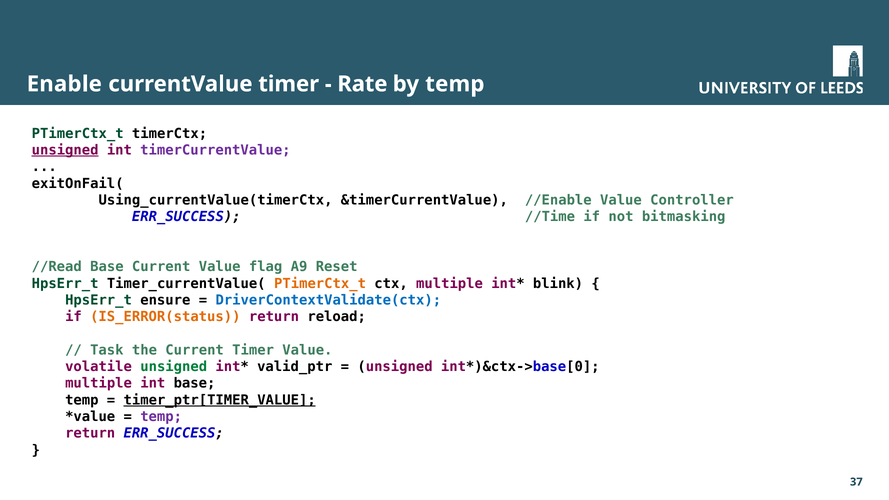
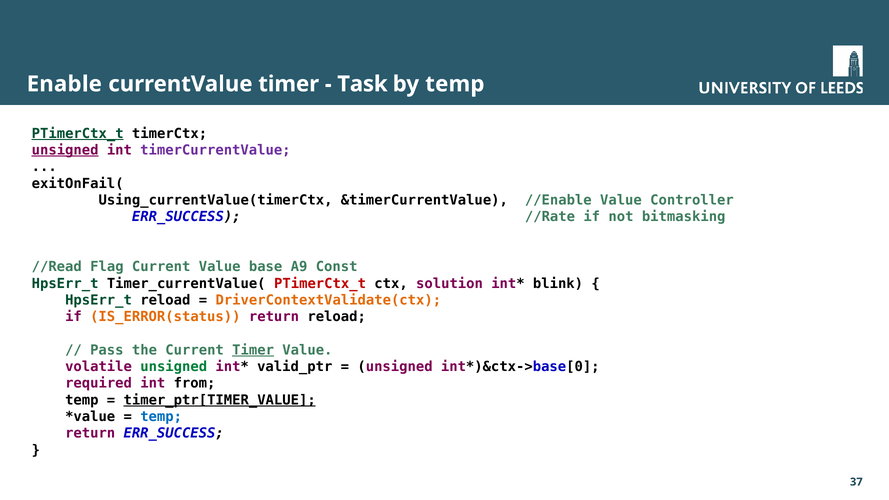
Rate: Rate -> Task
PTimerCtx_t at (78, 133) underline: none -> present
//Time: //Time -> //Rate
//Read Base: Base -> Flag
flag: flag -> base
Reset: Reset -> Const
PTimerCtx_t at (320, 283) colour: orange -> red
ctx multiple: multiple -> solution
HpsErr_t ensure: ensure -> reload
DriverContextValidate(ctx colour: blue -> orange
Task: Task -> Pass
Timer at (253, 350) underline: none -> present
multiple at (99, 383): multiple -> required
int base: base -> from
temp at (161, 417) colour: purple -> blue
